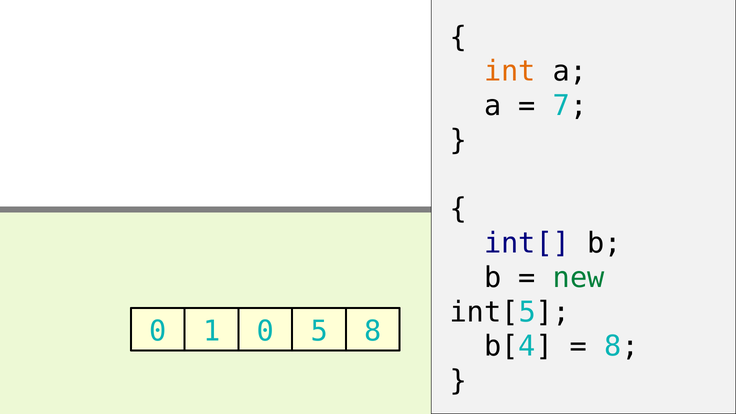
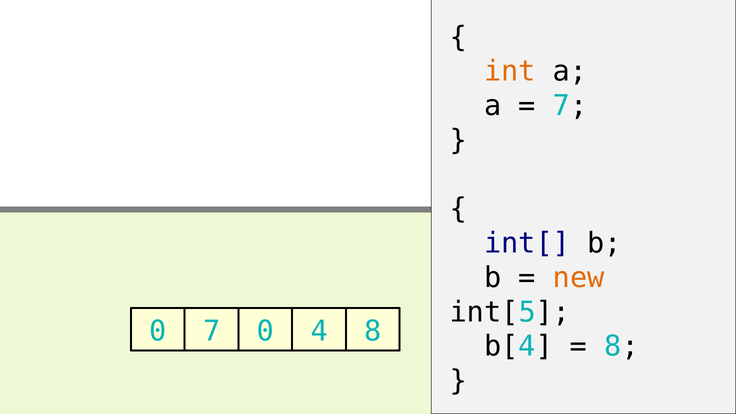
new colour: green -> orange
0 1: 1 -> 7
5: 5 -> 4
